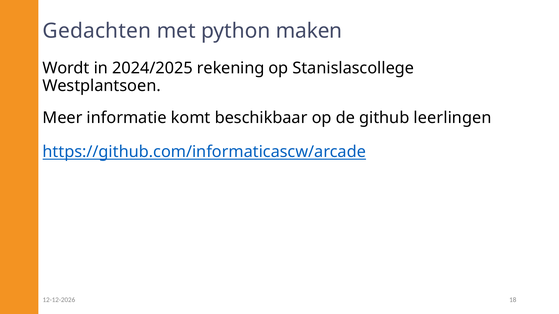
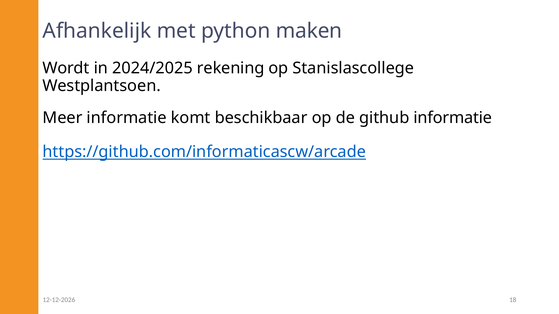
Gedachten: Gedachten -> Afhankelijk
github leerlingen: leerlingen -> informatie
